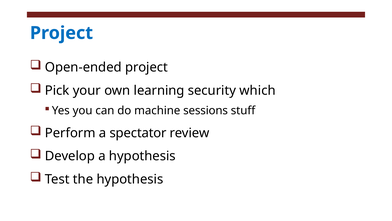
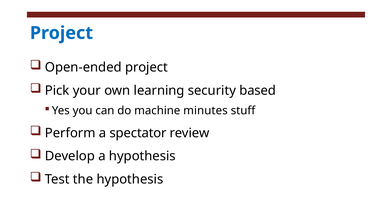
which: which -> based
sessions: sessions -> minutes
